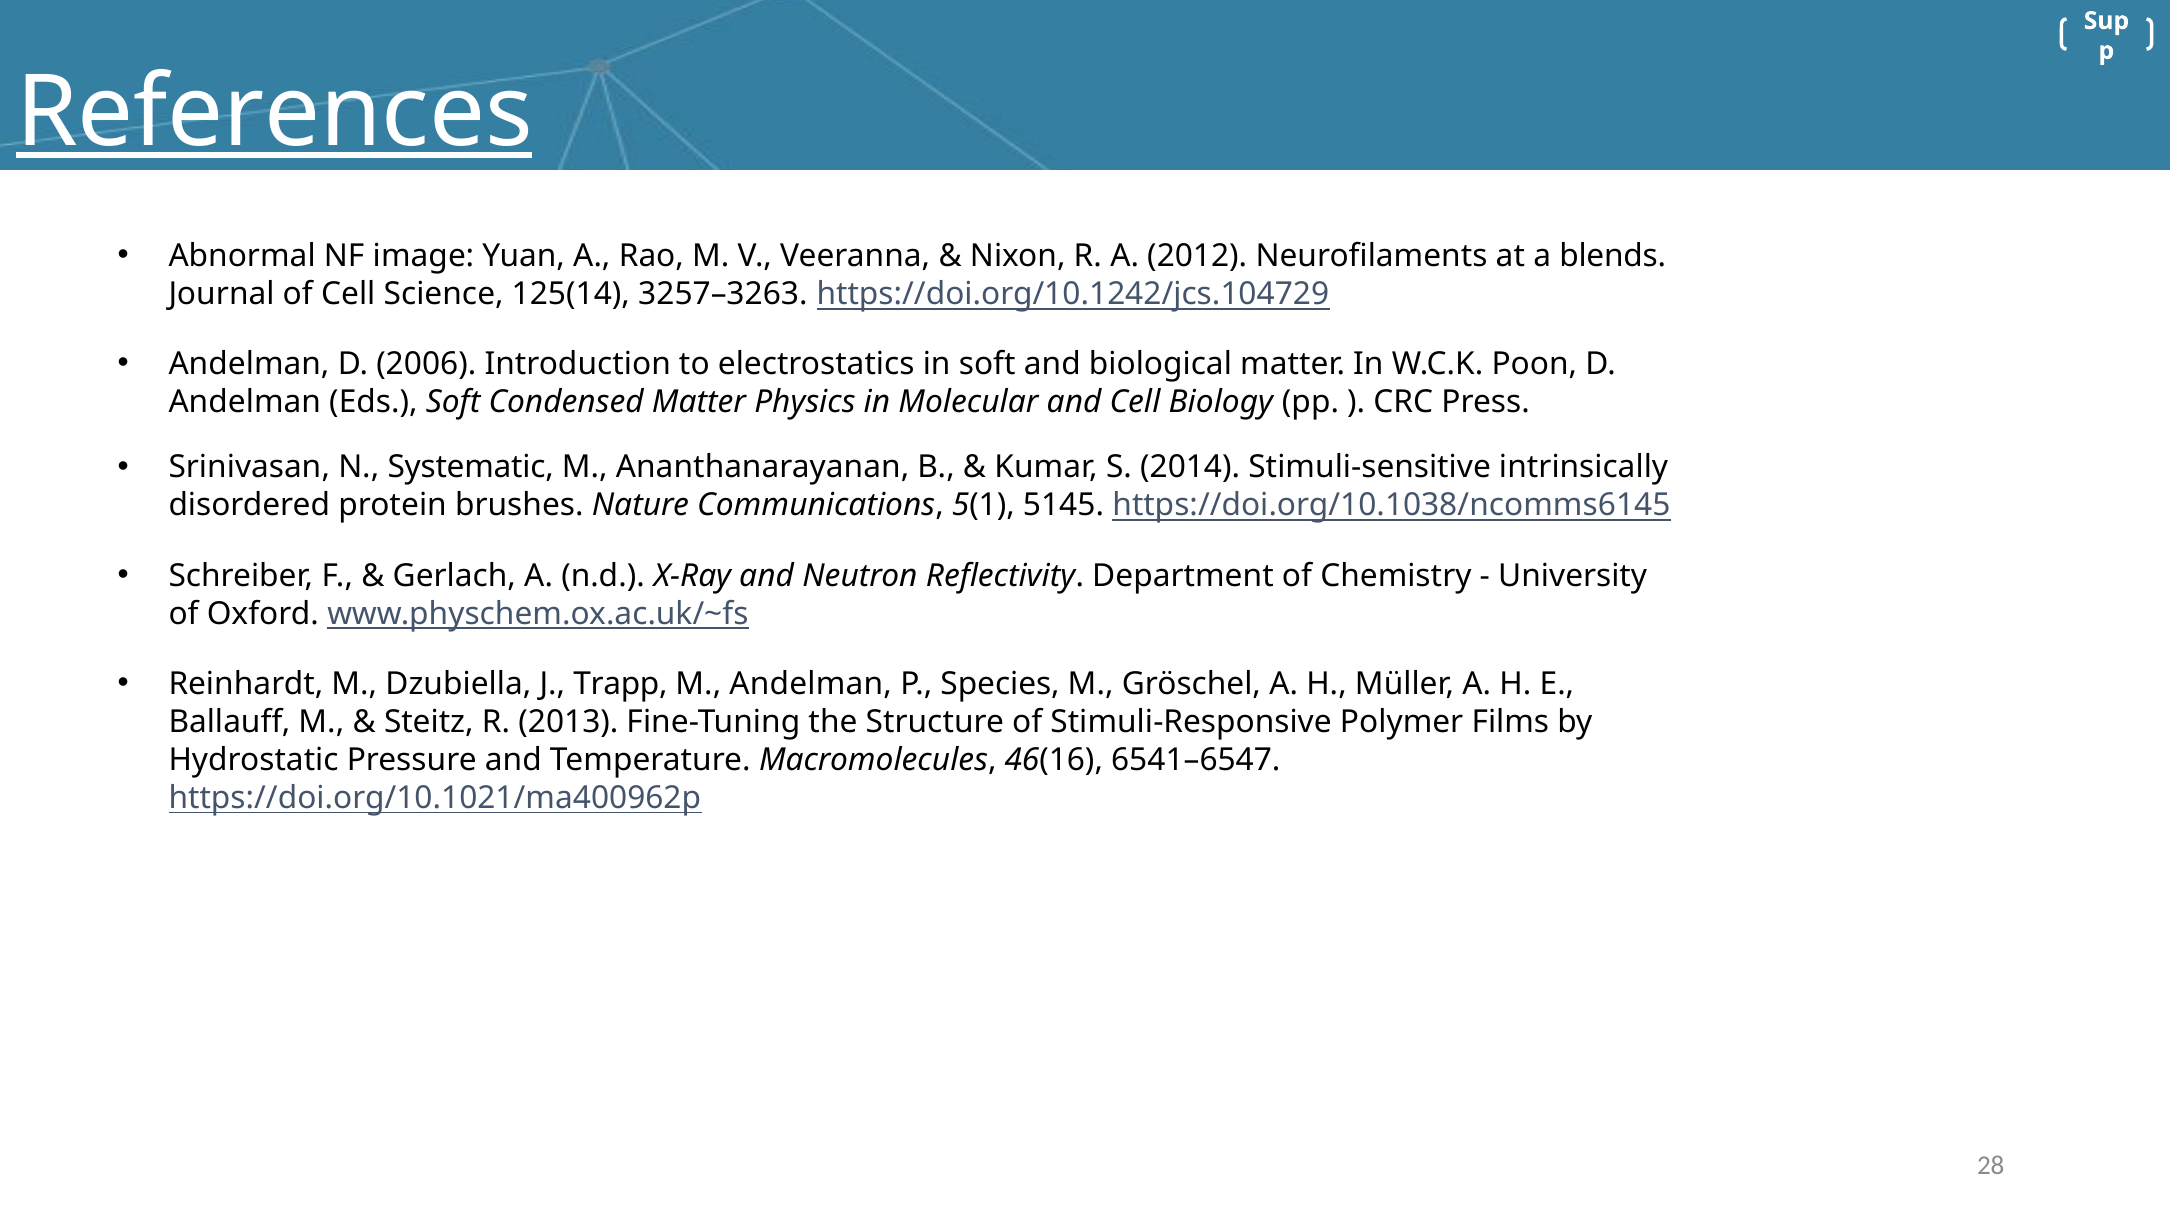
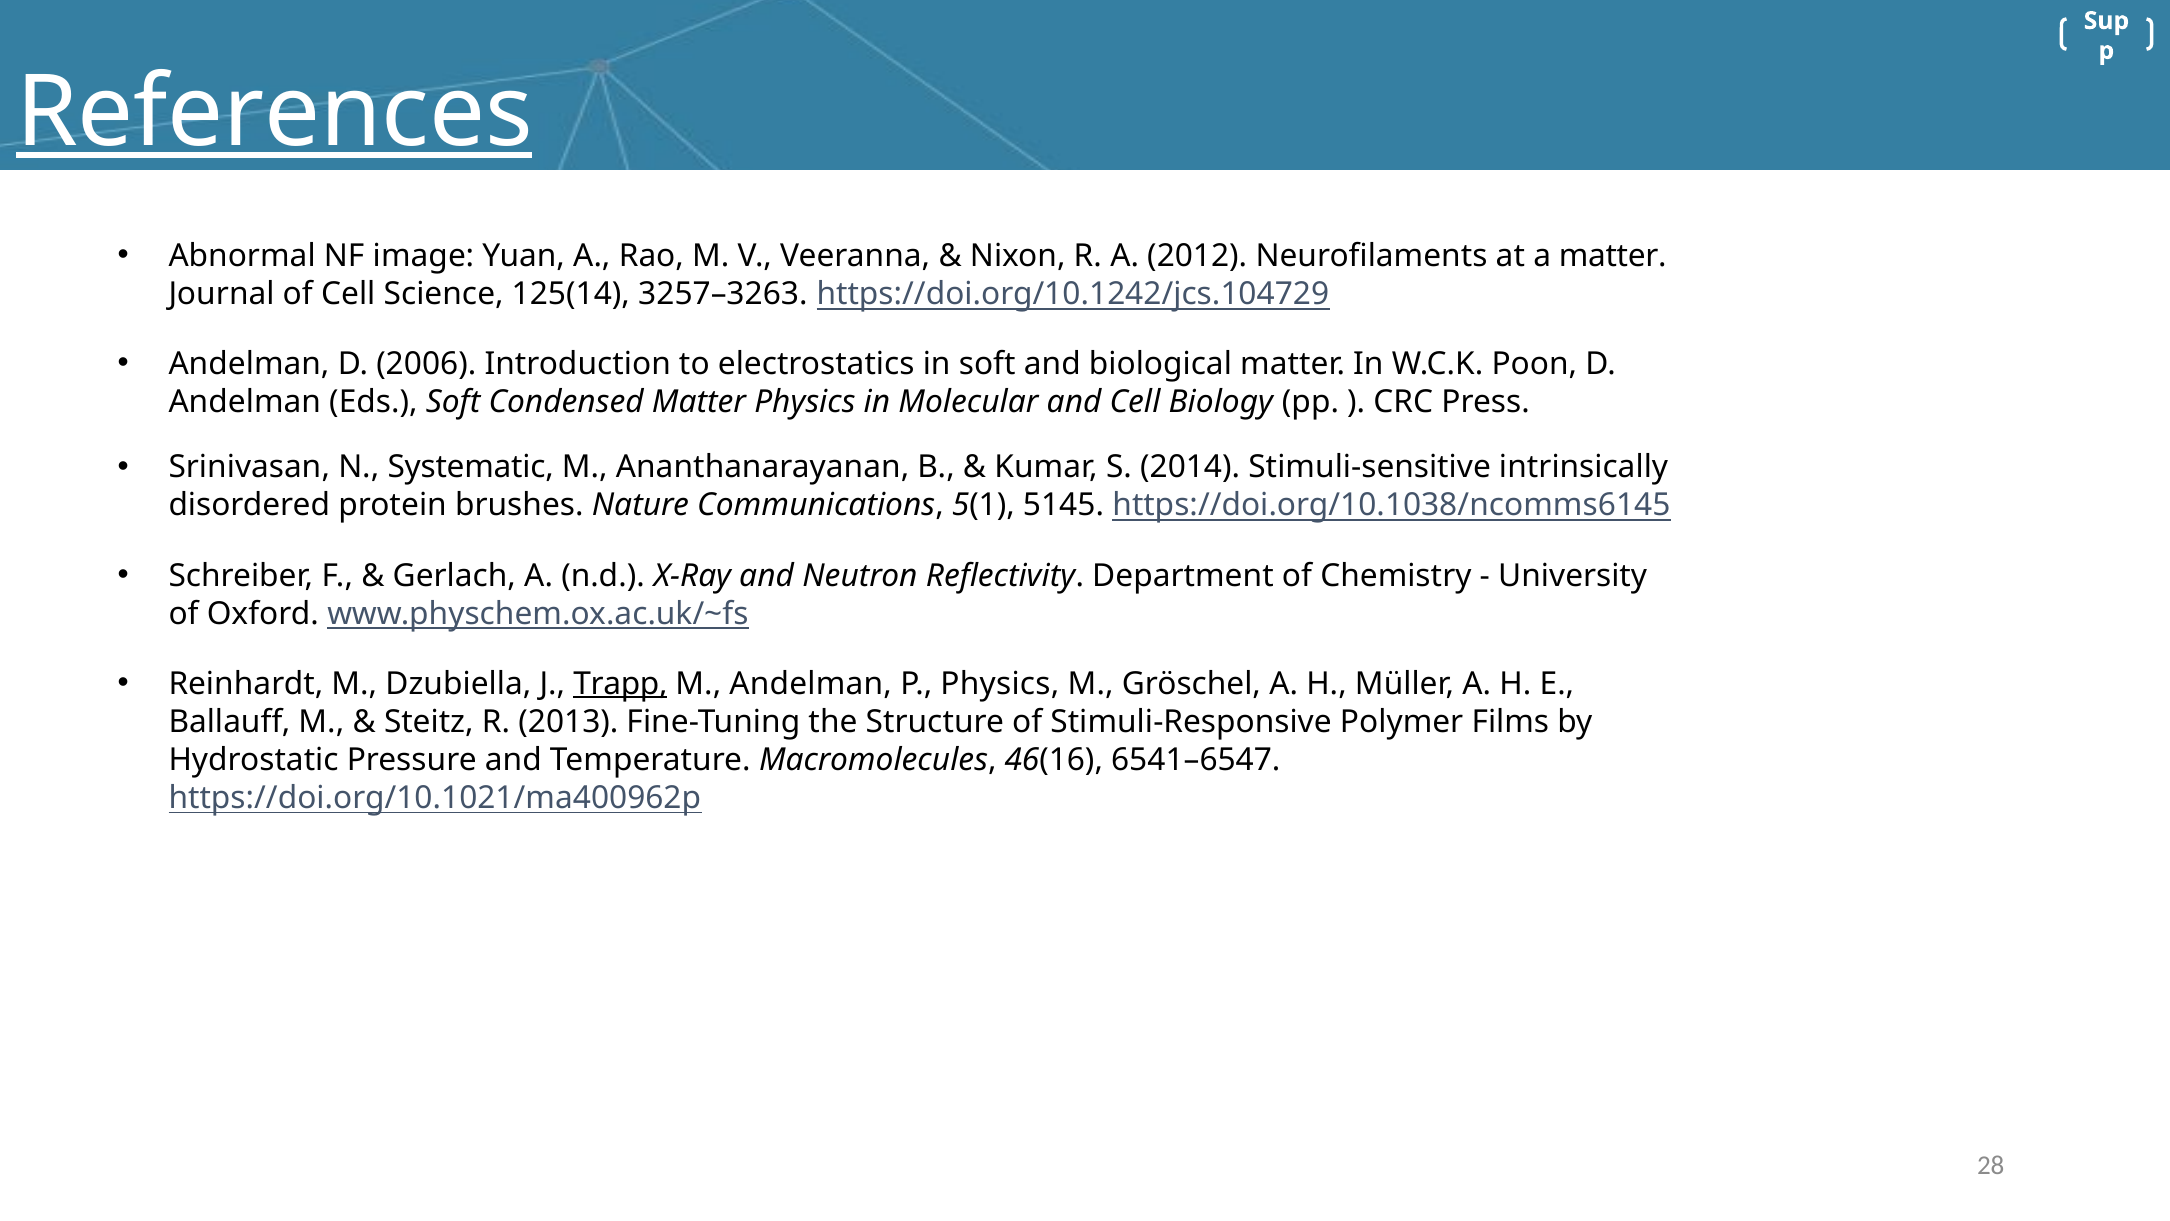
a blends: blends -> matter
Trapp underline: none -> present
P Species: Species -> Physics
